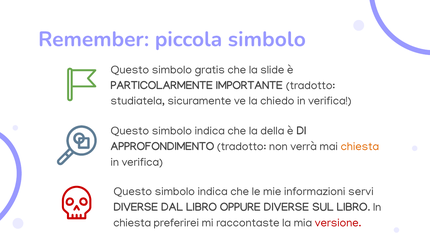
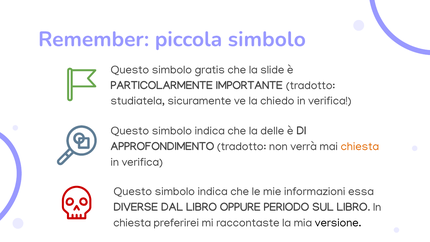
della: della -> delle
servi: servi -> essa
OPPURE DIVERSE: DIVERSE -> PERIODO
versione colour: red -> black
